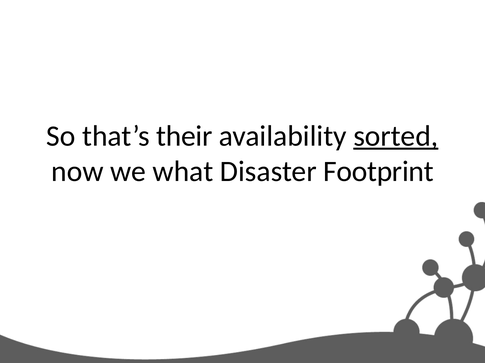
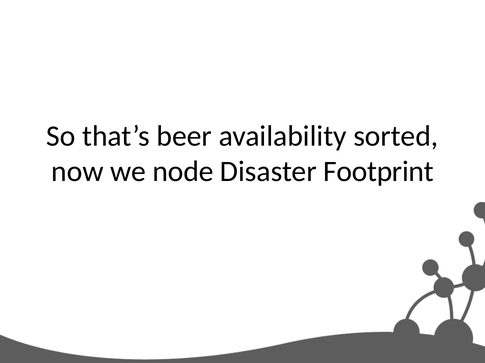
their: their -> beer
sorted underline: present -> none
what: what -> node
